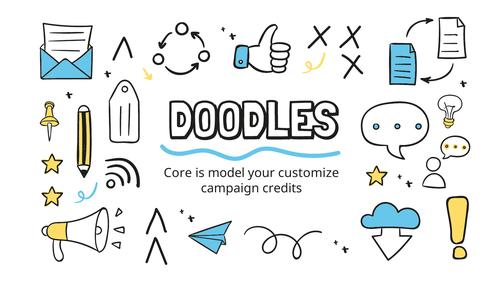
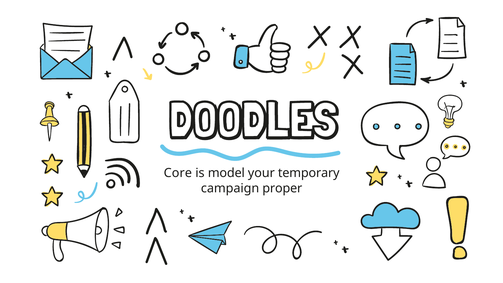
customize: customize -> temporary
credits: credits -> proper
